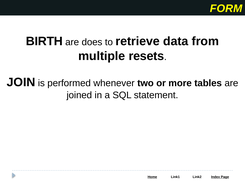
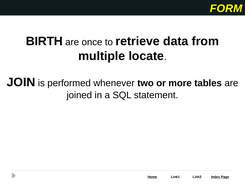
does: does -> once
resets: resets -> locate
